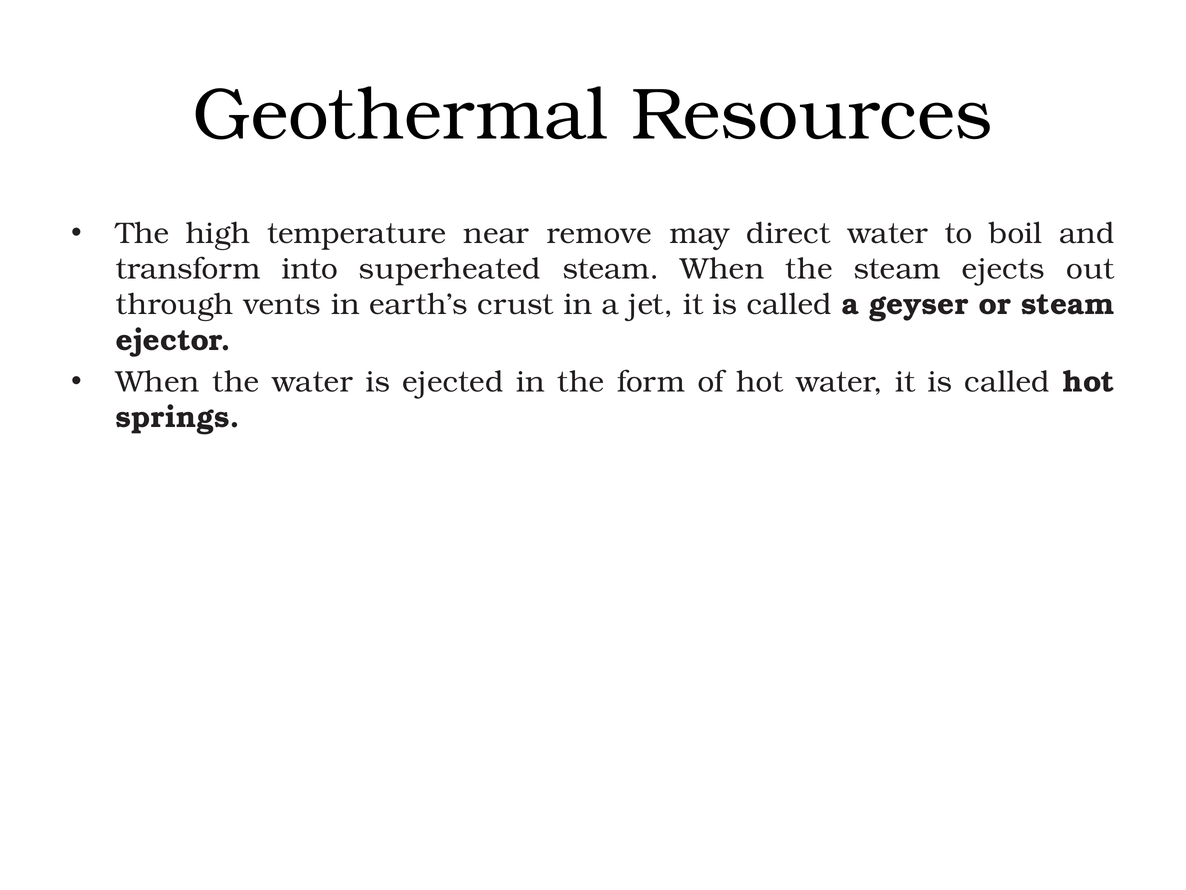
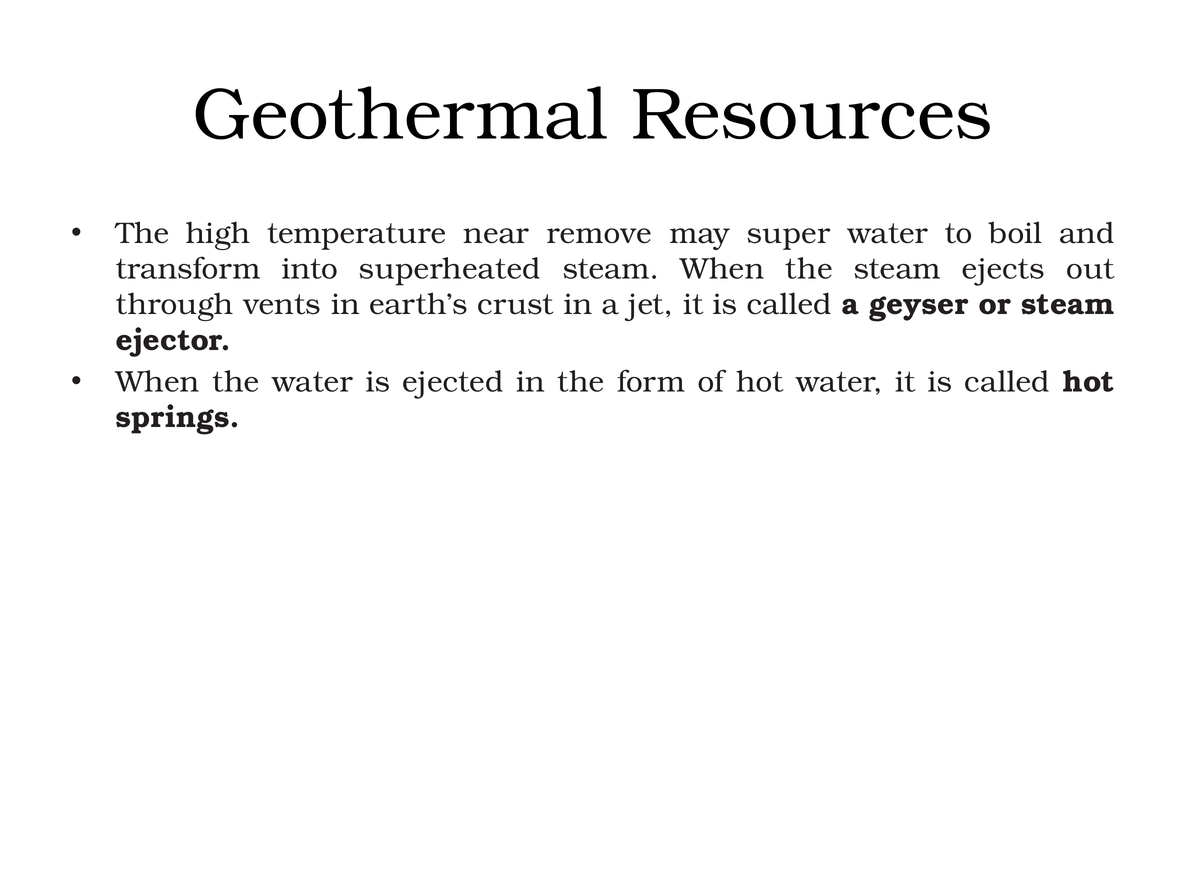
direct: direct -> super
